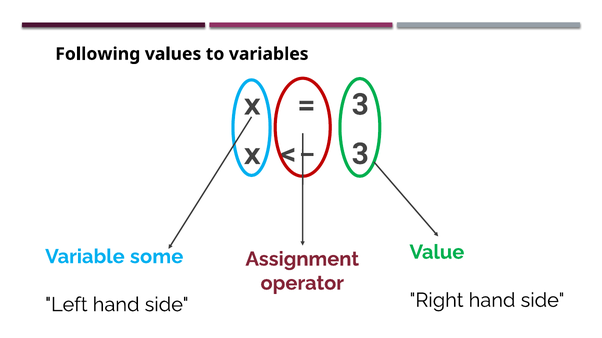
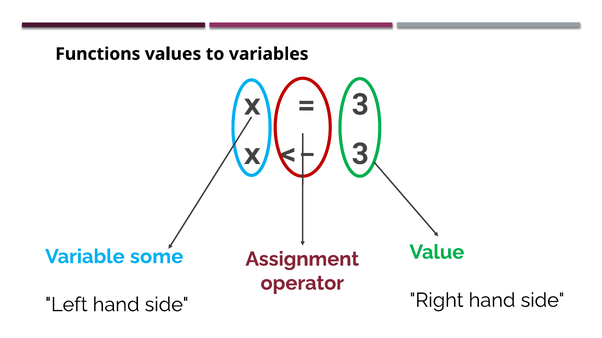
Following: Following -> Functions
